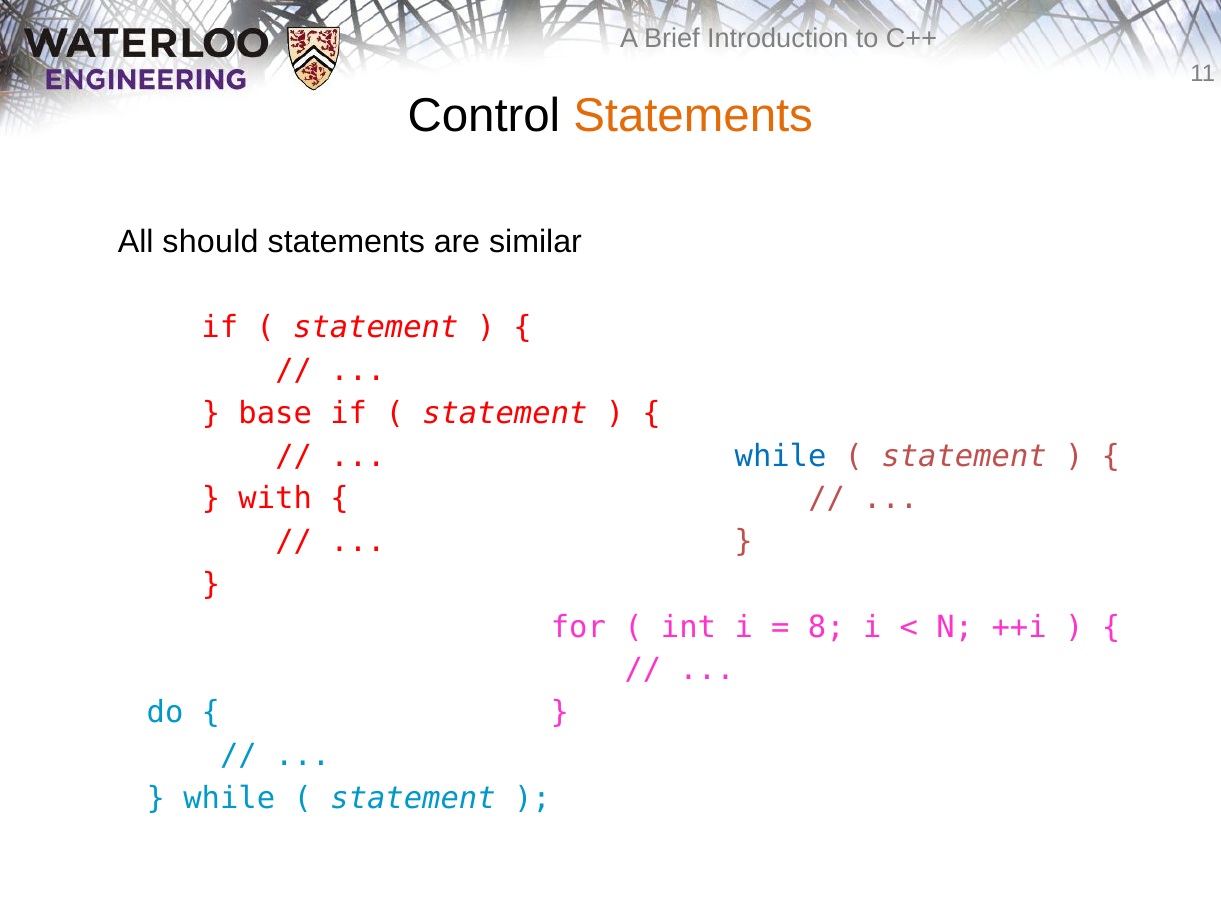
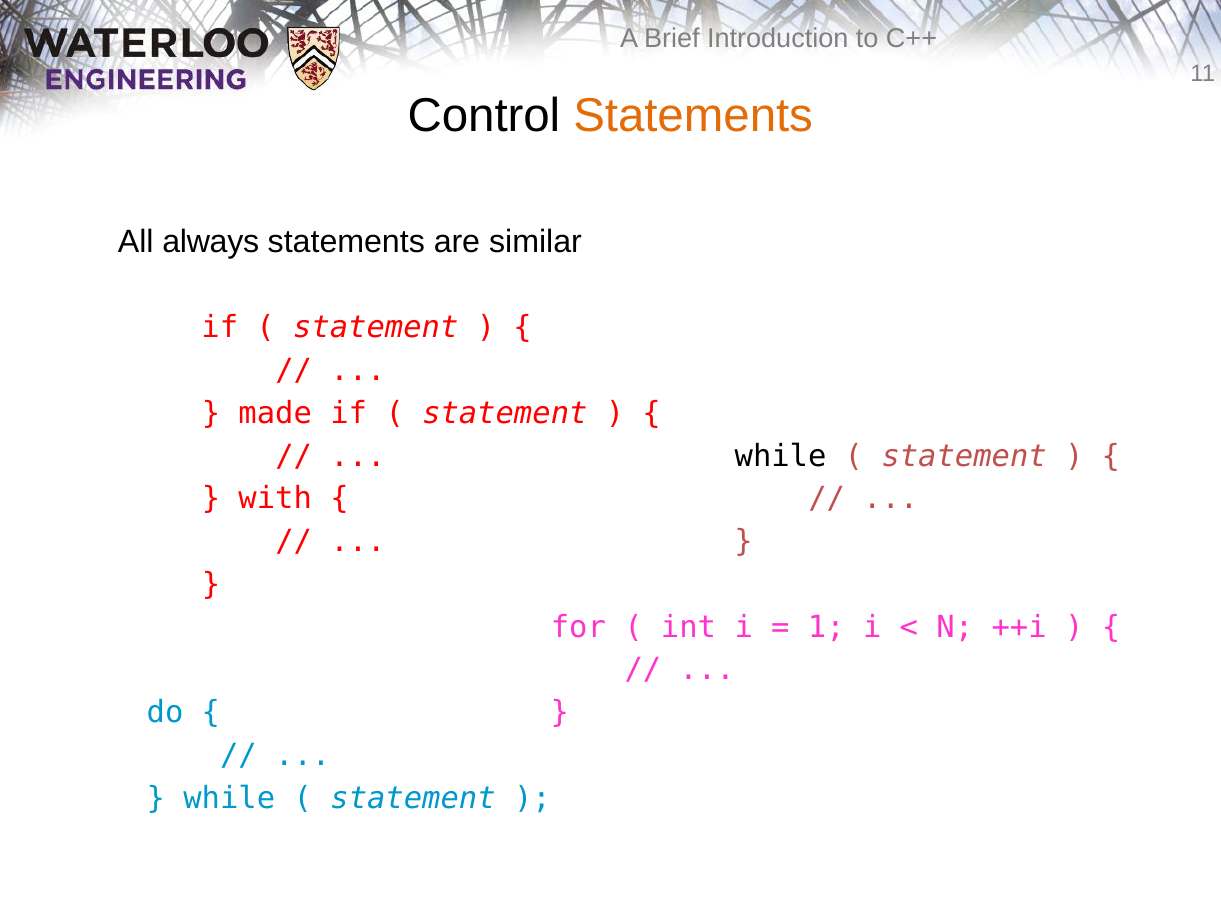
should: should -> always
base: base -> made
while at (781, 456) colour: blue -> black
8: 8 -> 1
